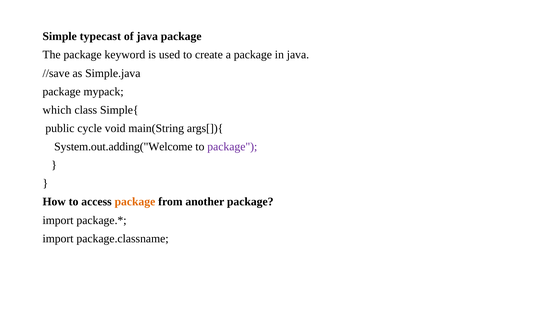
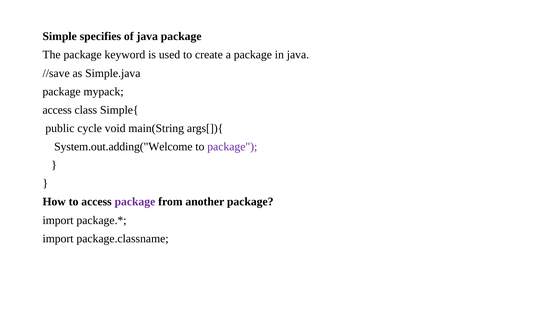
typecast: typecast -> specifies
which at (57, 110): which -> access
package at (135, 202) colour: orange -> purple
